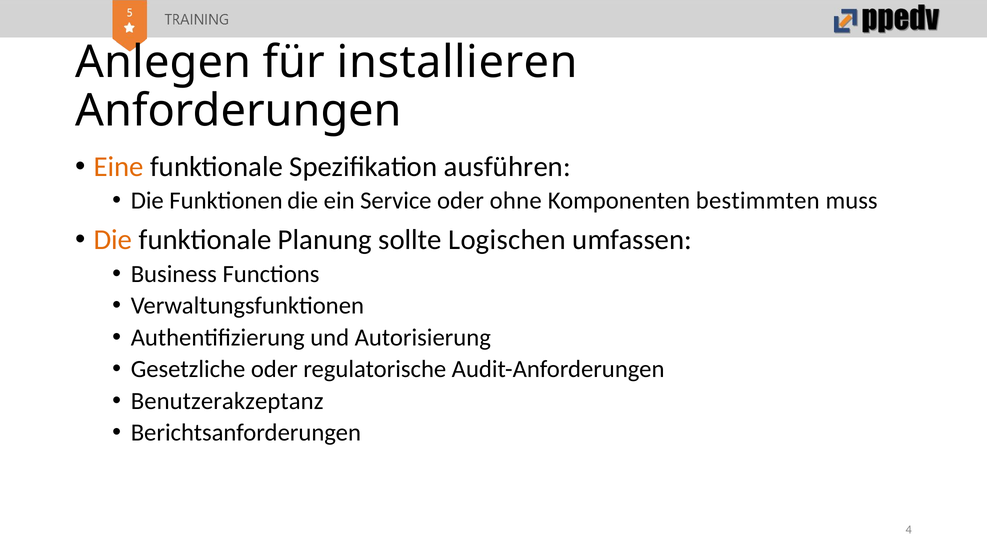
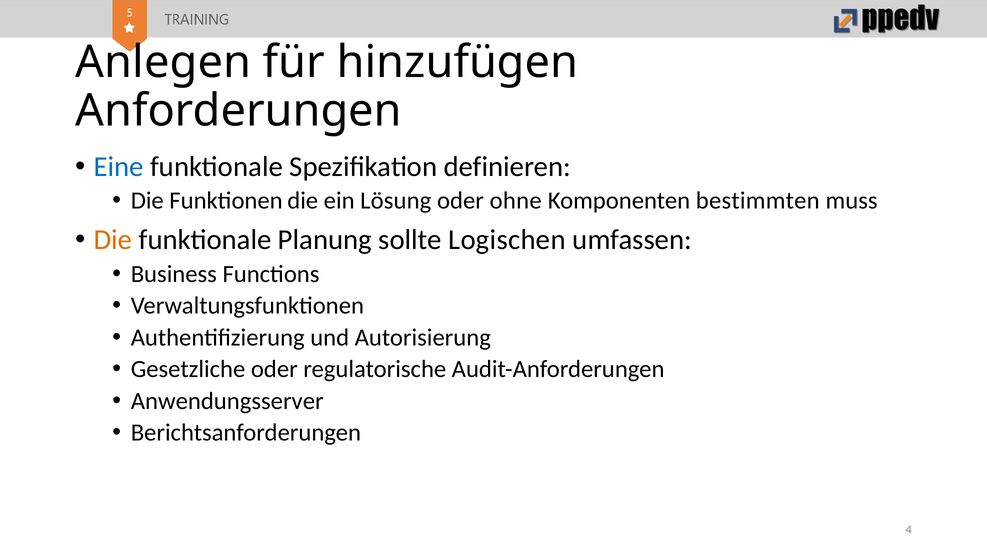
installieren: installieren -> hinzufügen
Eine colour: orange -> blue
ausführen: ausführen -> definieren
Service: Service -> Lösung
Benutzerakzeptanz: Benutzerakzeptanz -> Anwendungsserver
